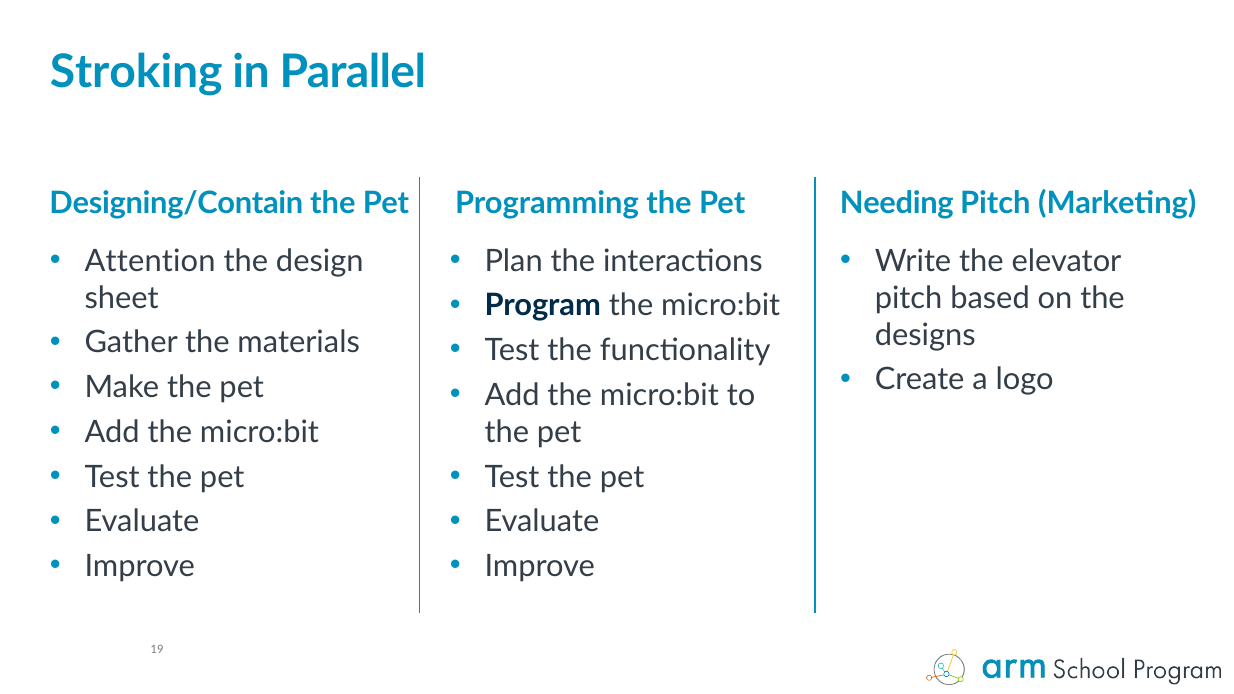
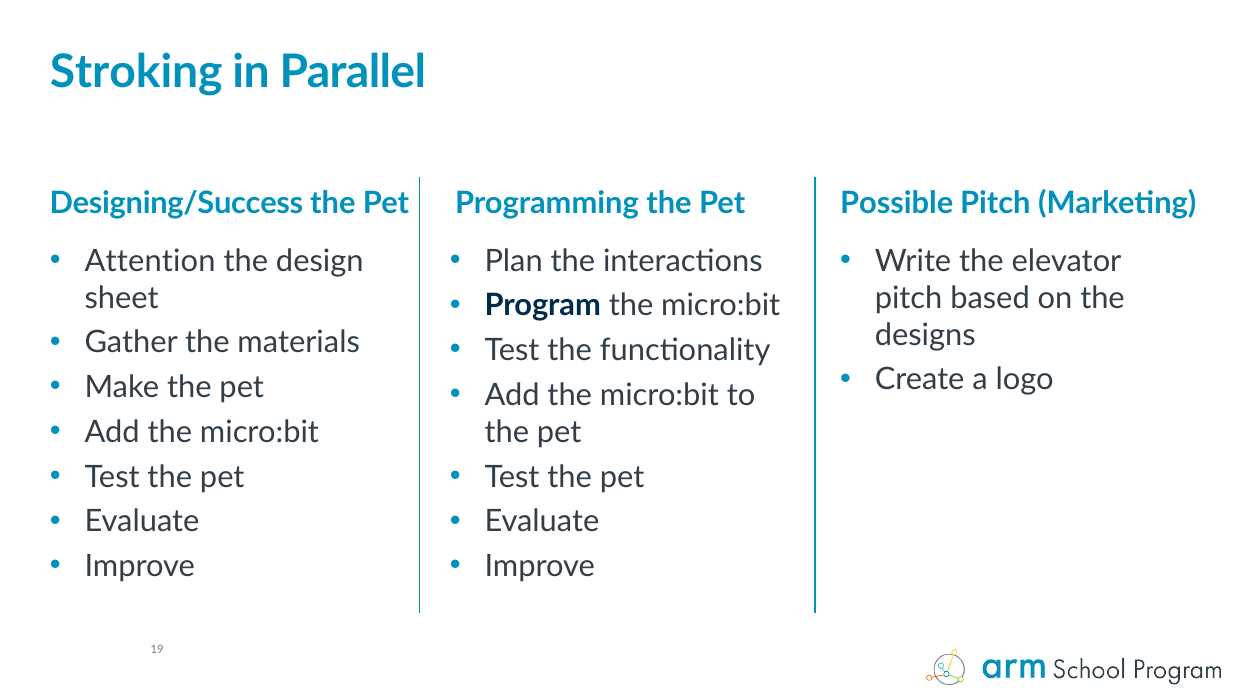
Needing: Needing -> Possible
Designing/Contain: Designing/Contain -> Designing/Success
